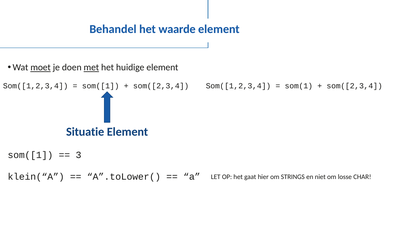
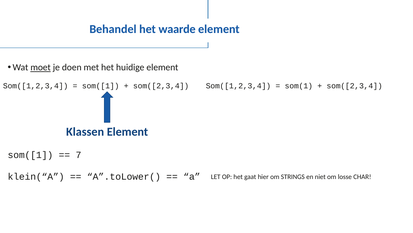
met underline: present -> none
Situatie: Situatie -> Klassen
3: 3 -> 7
